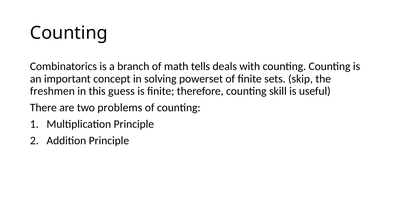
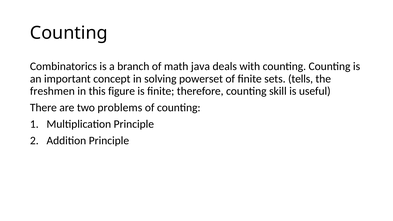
tells: tells -> java
skip: skip -> tells
guess: guess -> figure
